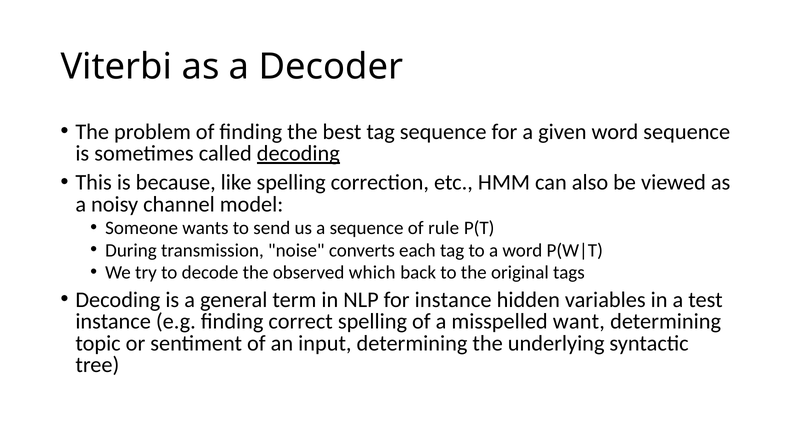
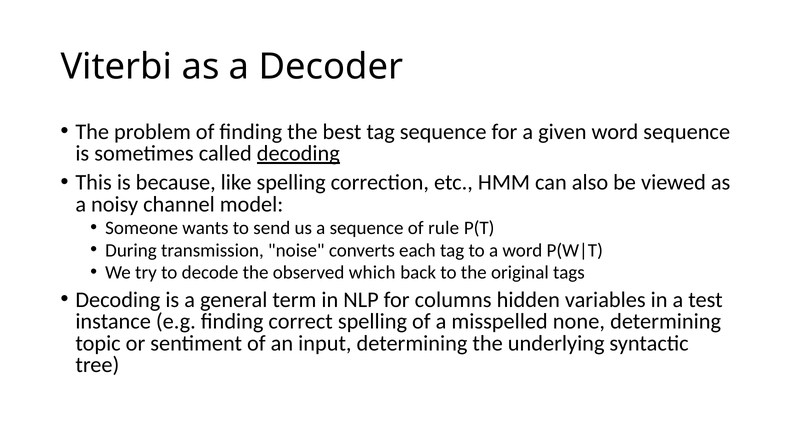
for instance: instance -> columns
want: want -> none
